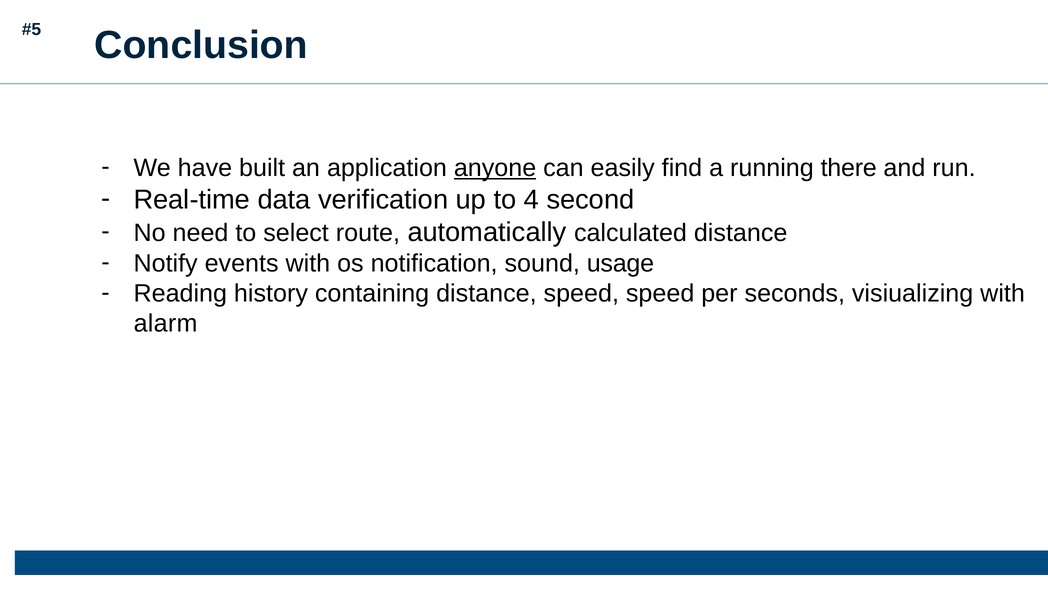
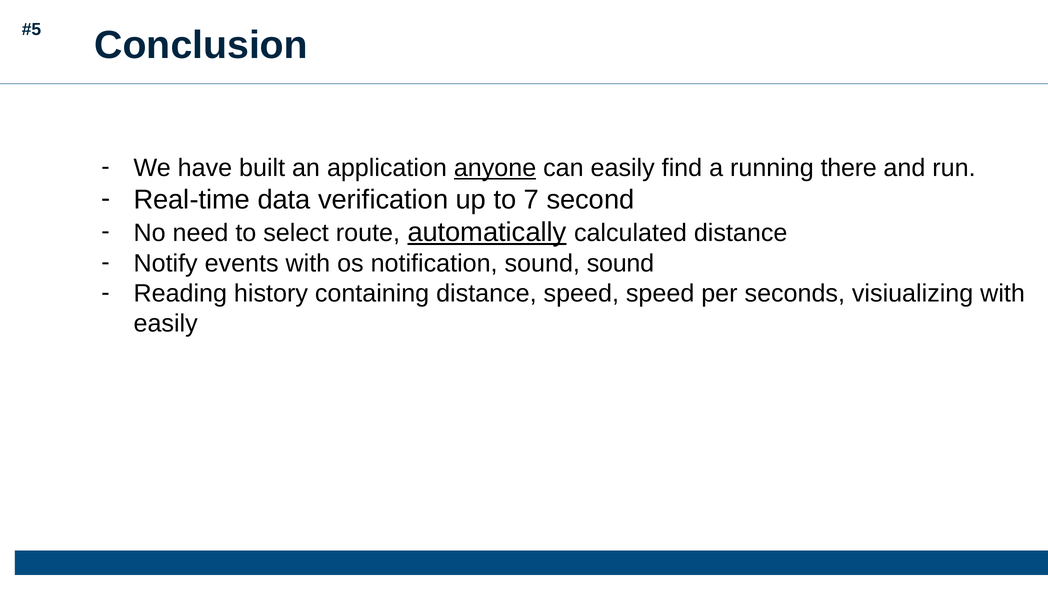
4: 4 -> 7
automatically underline: none -> present
sound usage: usage -> sound
alarm at (166, 324): alarm -> easily
